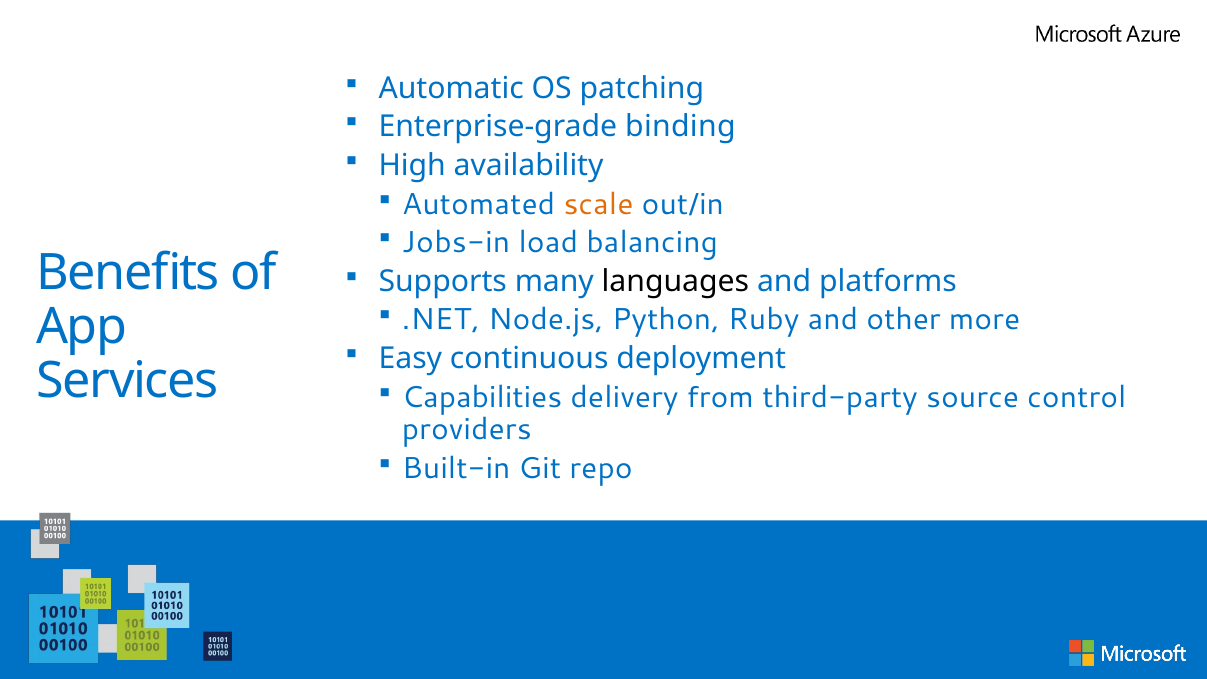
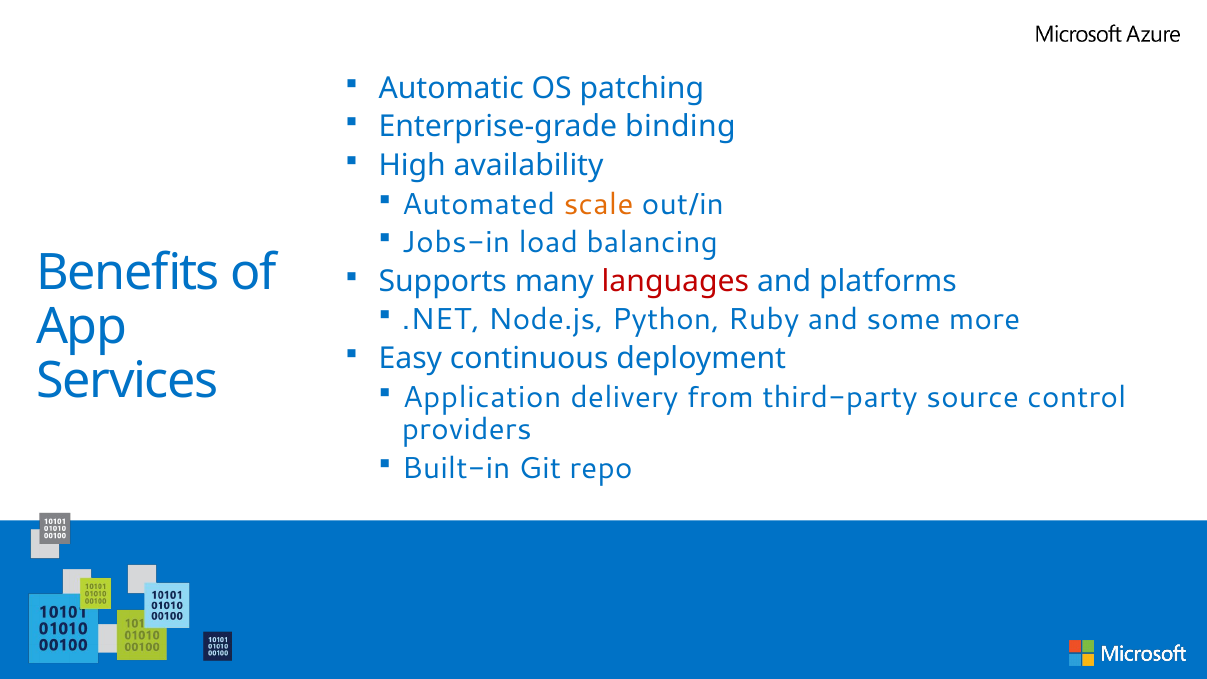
languages colour: black -> red
other: other -> some
Capabilities: Capabilities -> Application
